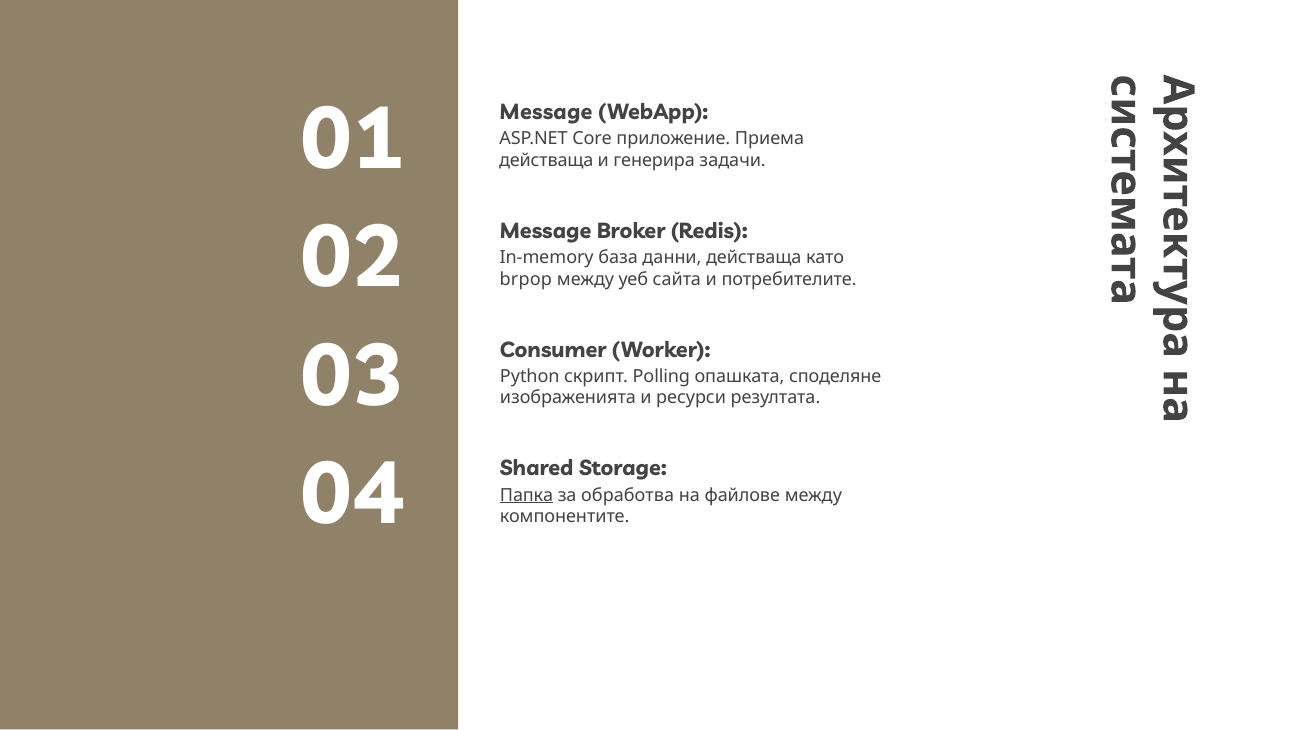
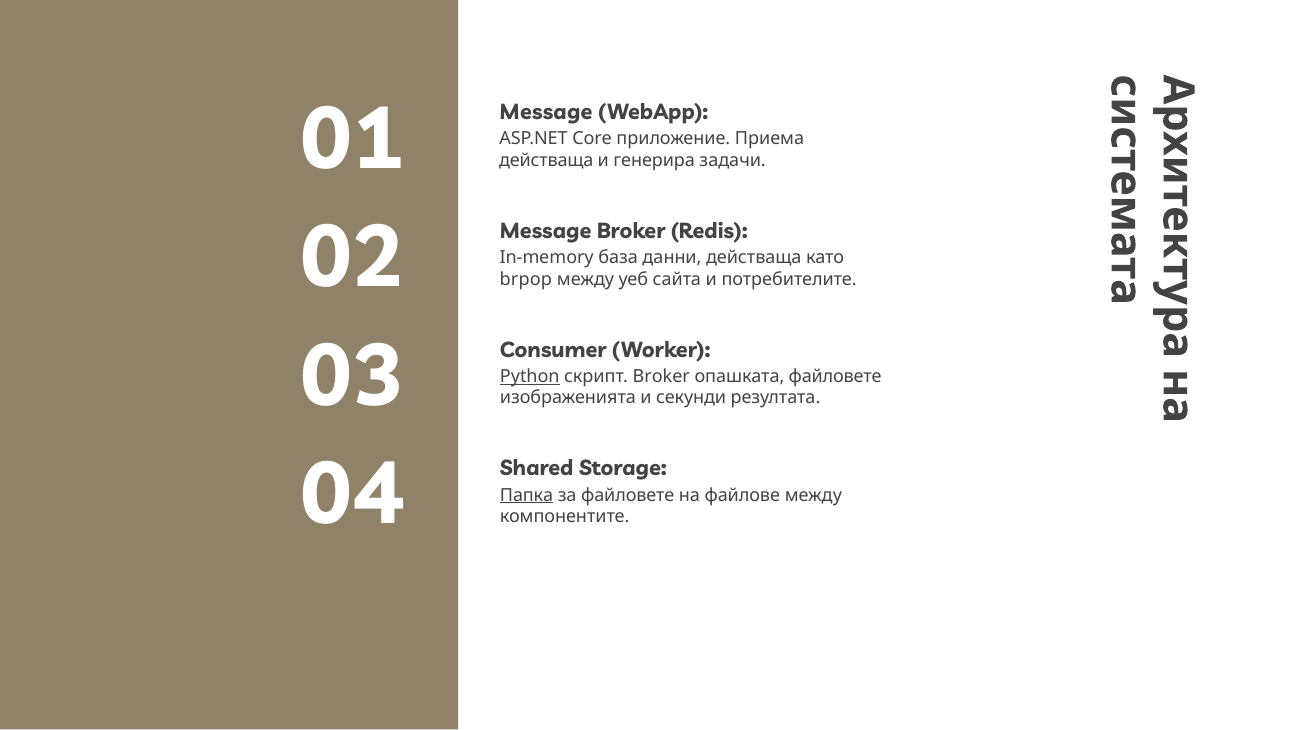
Python underline: none -> present
скрипт Polling: Polling -> Broker
опашката споделяне: споделяне -> файловете
ресурси: ресурси -> секунди
за обработва: обработва -> файловете
